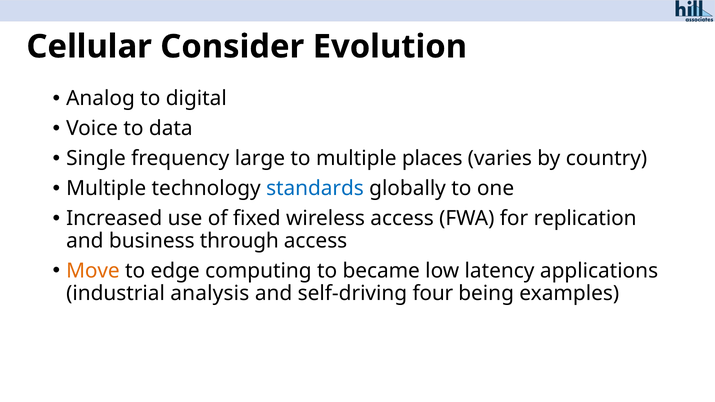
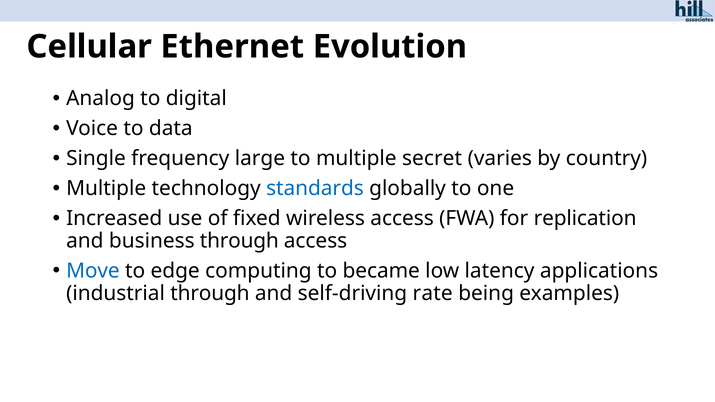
Consider: Consider -> Ethernet
places: places -> secret
Move colour: orange -> blue
industrial analysis: analysis -> through
four: four -> rate
